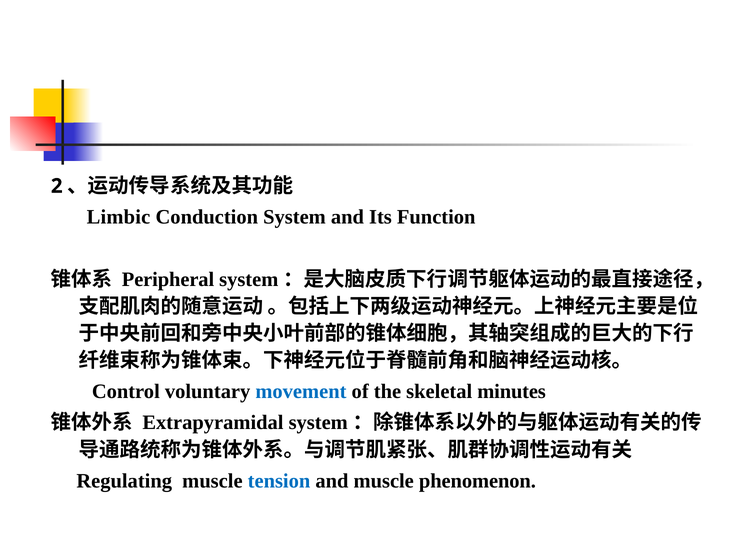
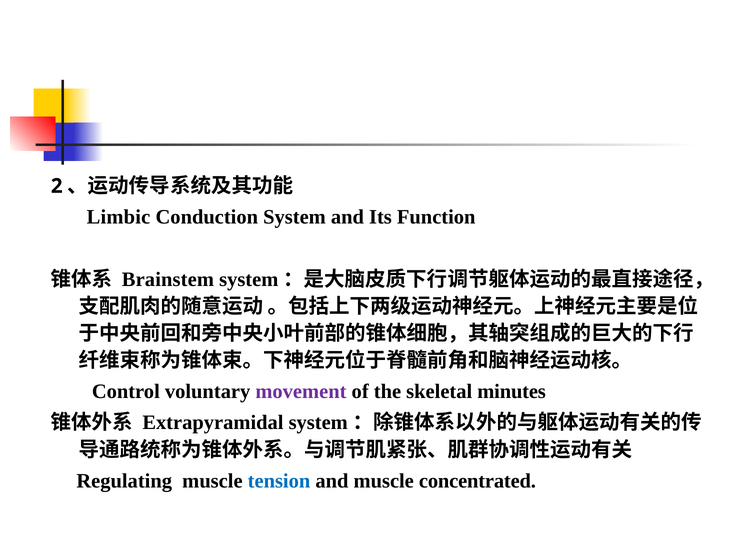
Peripheral: Peripheral -> Brainstem
movement colour: blue -> purple
phenomenon: phenomenon -> concentrated
